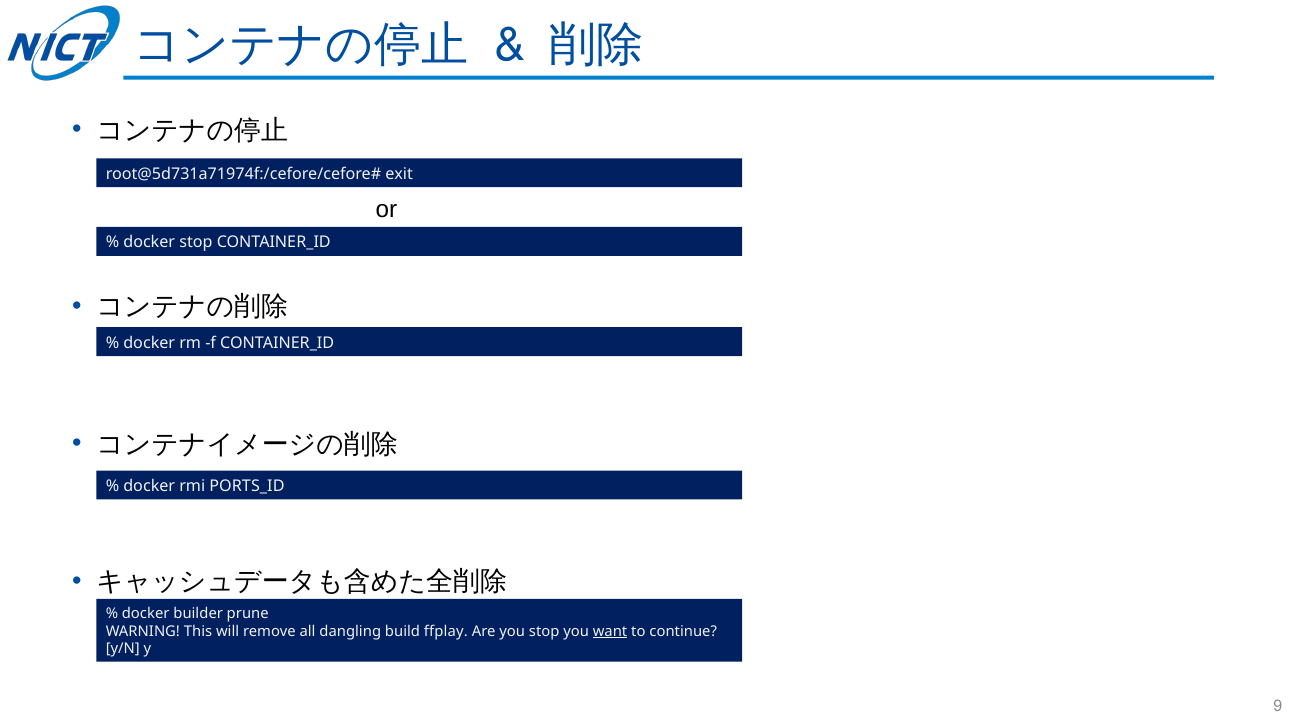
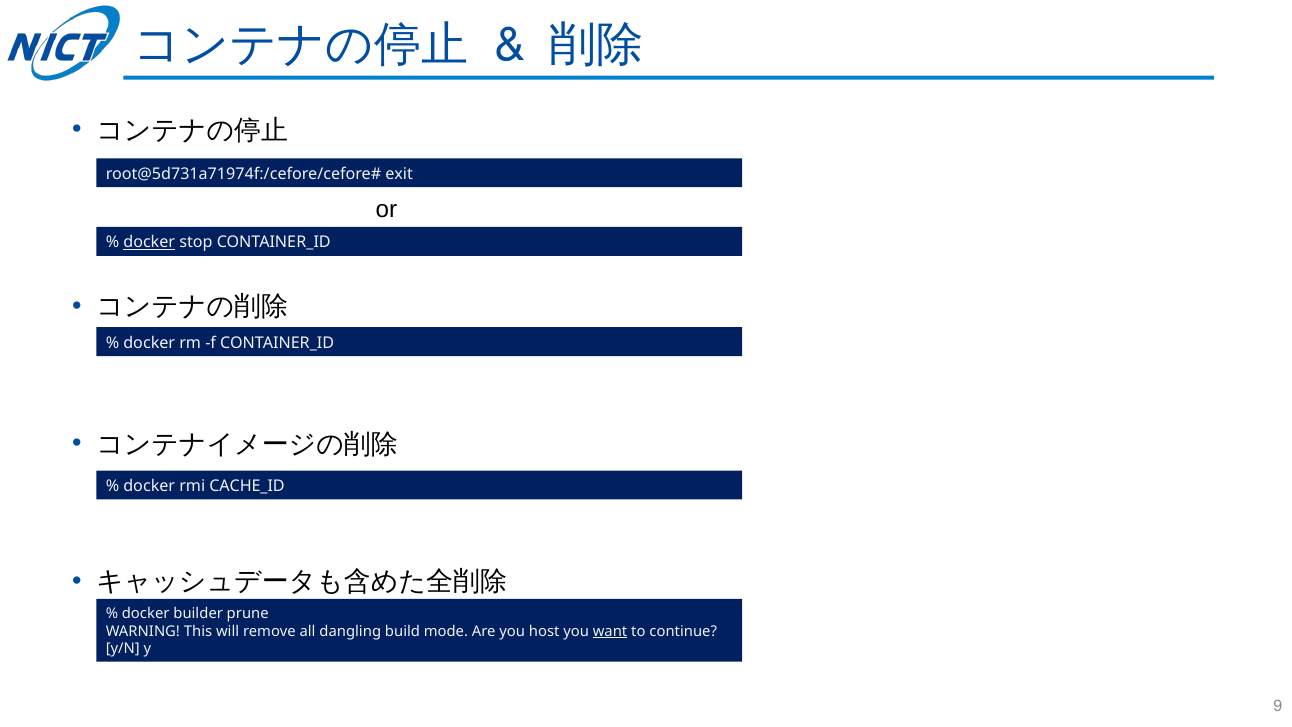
docker at (149, 242) underline: none -> present
PORTS_ID: PORTS_ID -> CACHE_ID
ffplay: ffplay -> mode
you stop: stop -> host
